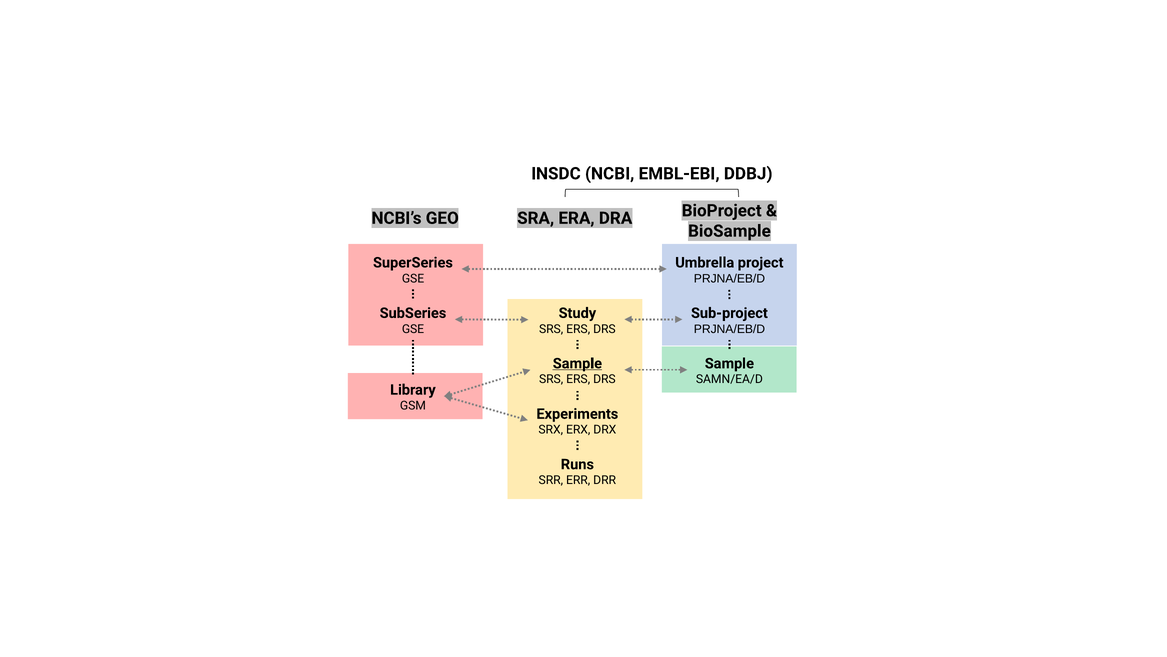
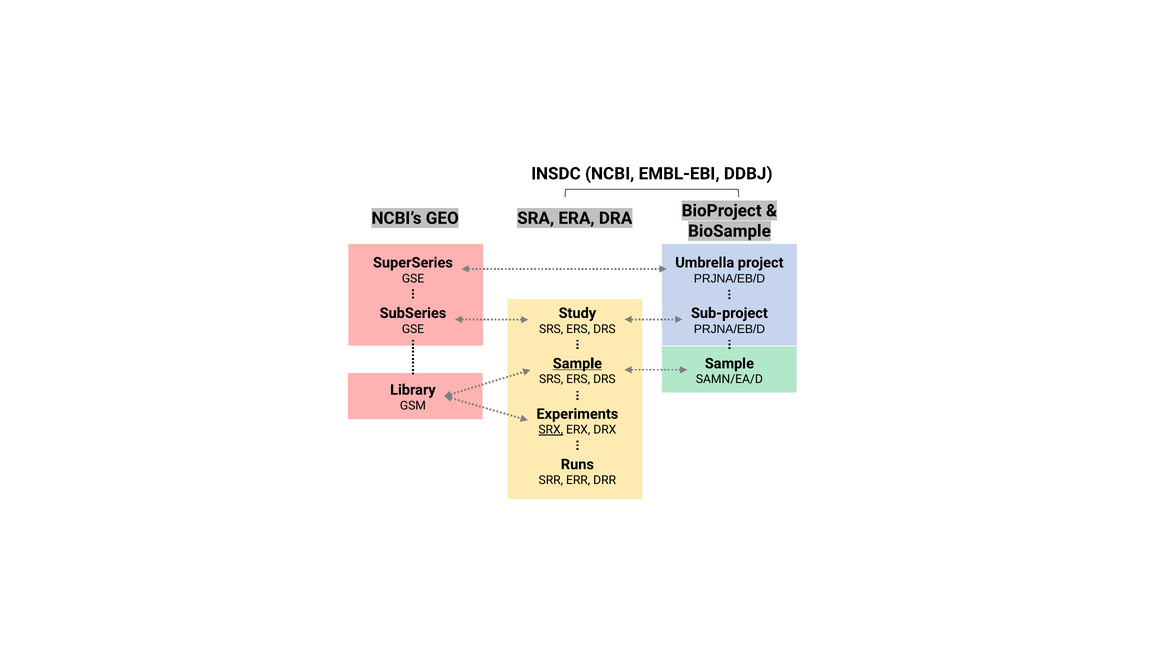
SRX underline: none -> present
